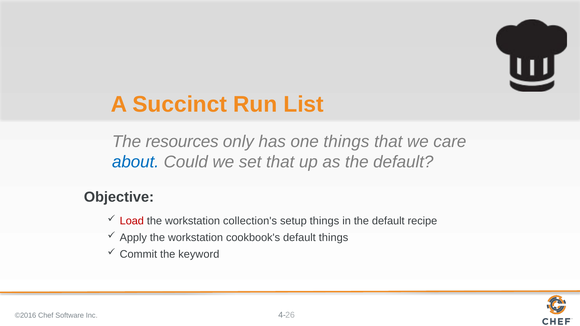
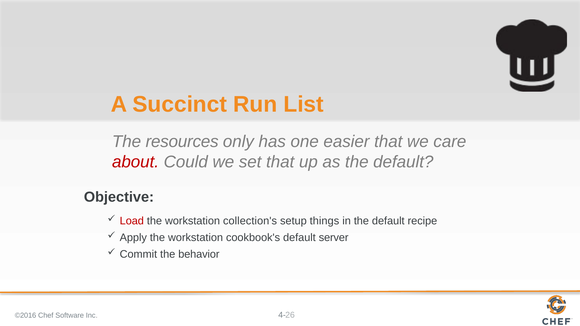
one things: things -> easier
about colour: blue -> red
default things: things -> server
keyword: keyword -> behavior
